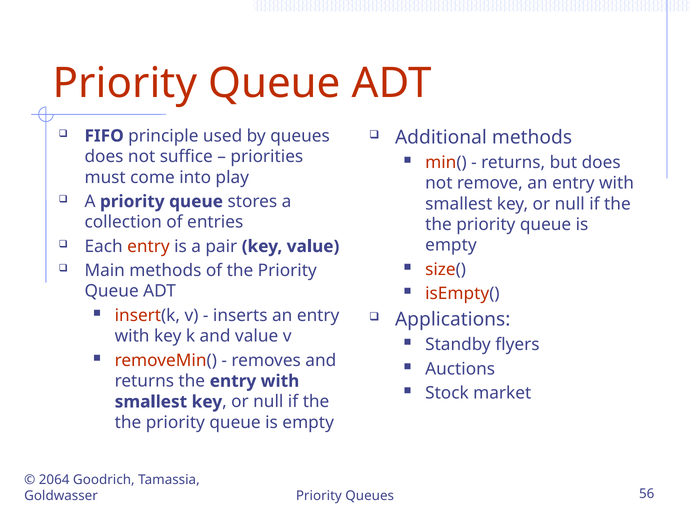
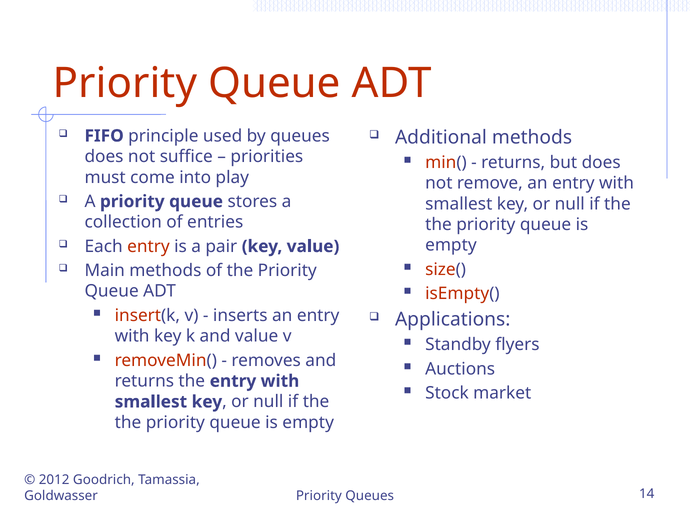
2064: 2064 -> 2012
56: 56 -> 14
